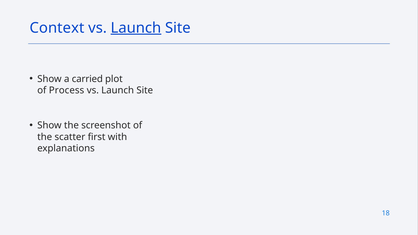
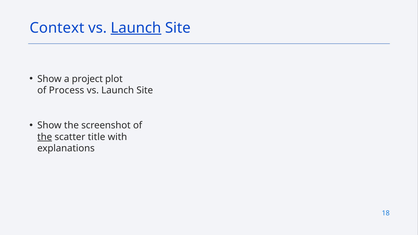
carried: carried -> project
the at (45, 137) underline: none -> present
first: first -> title
